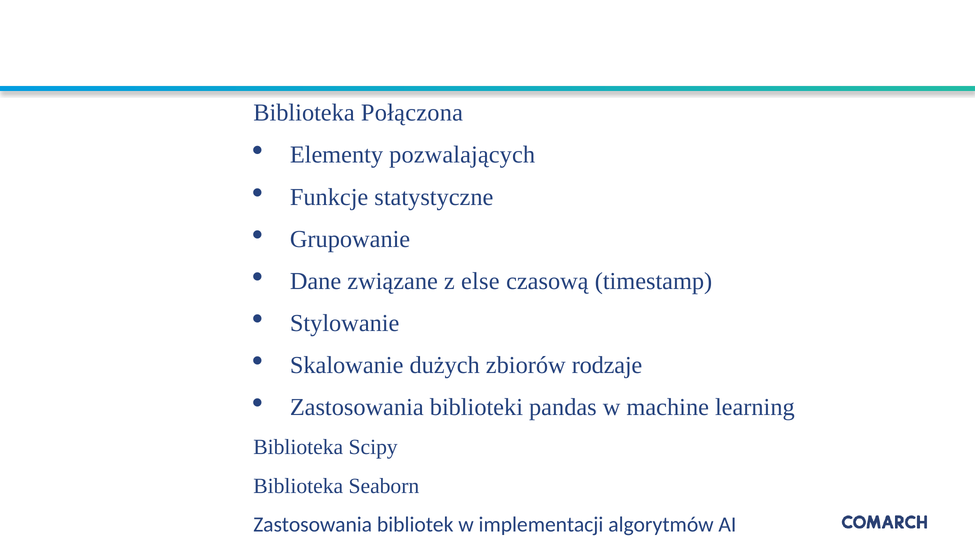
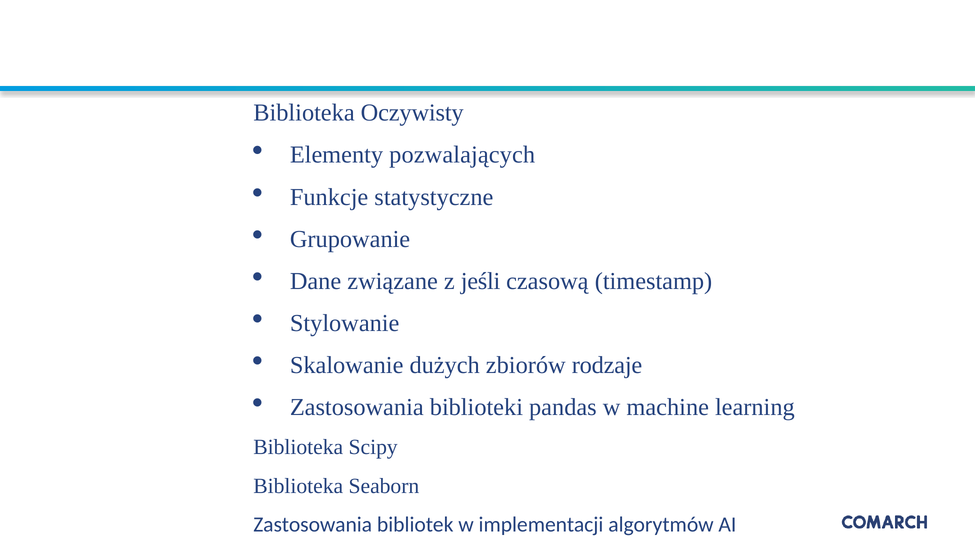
Połączona: Połączona -> Oczywisty
else: else -> jeśli
